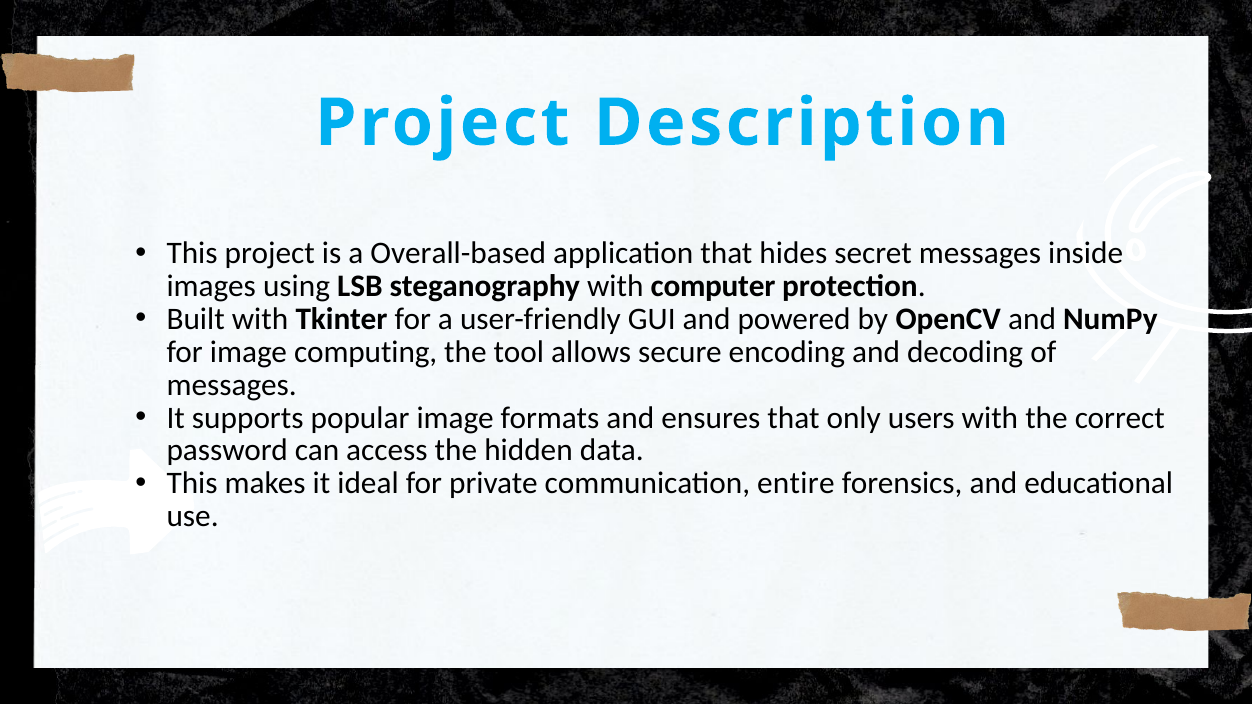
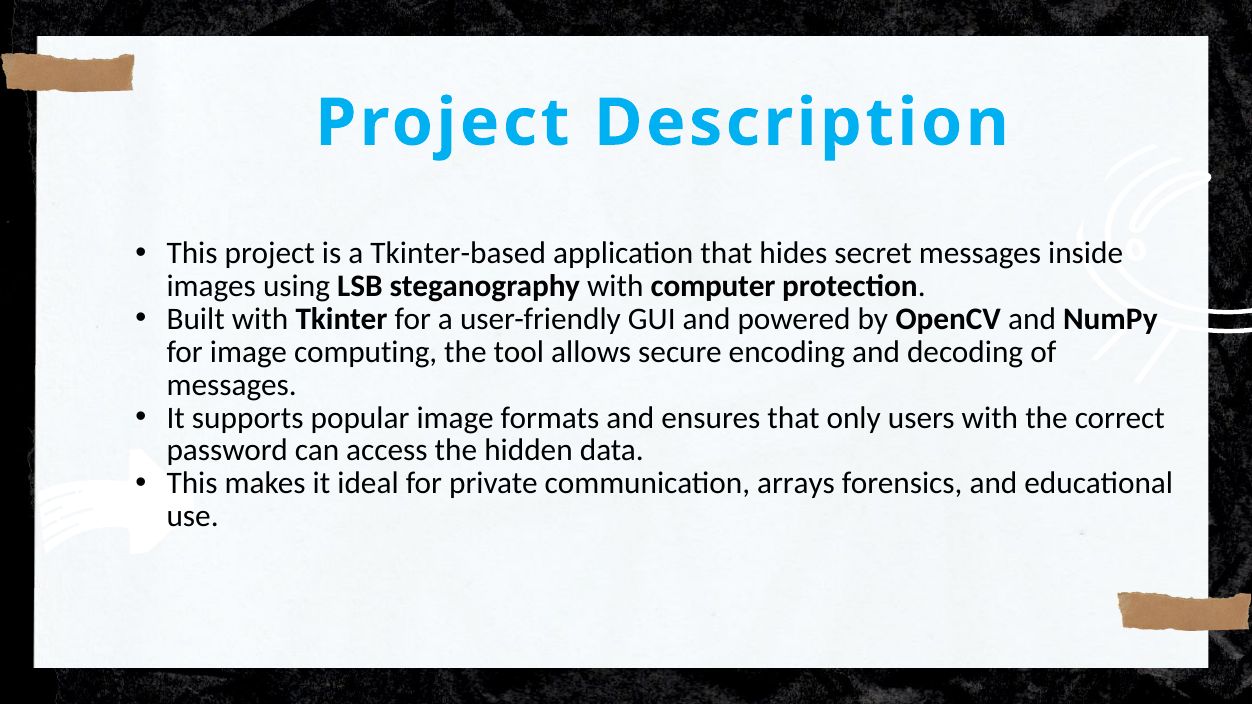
Overall-based: Overall-based -> Tkinter-based
entire: entire -> arrays
